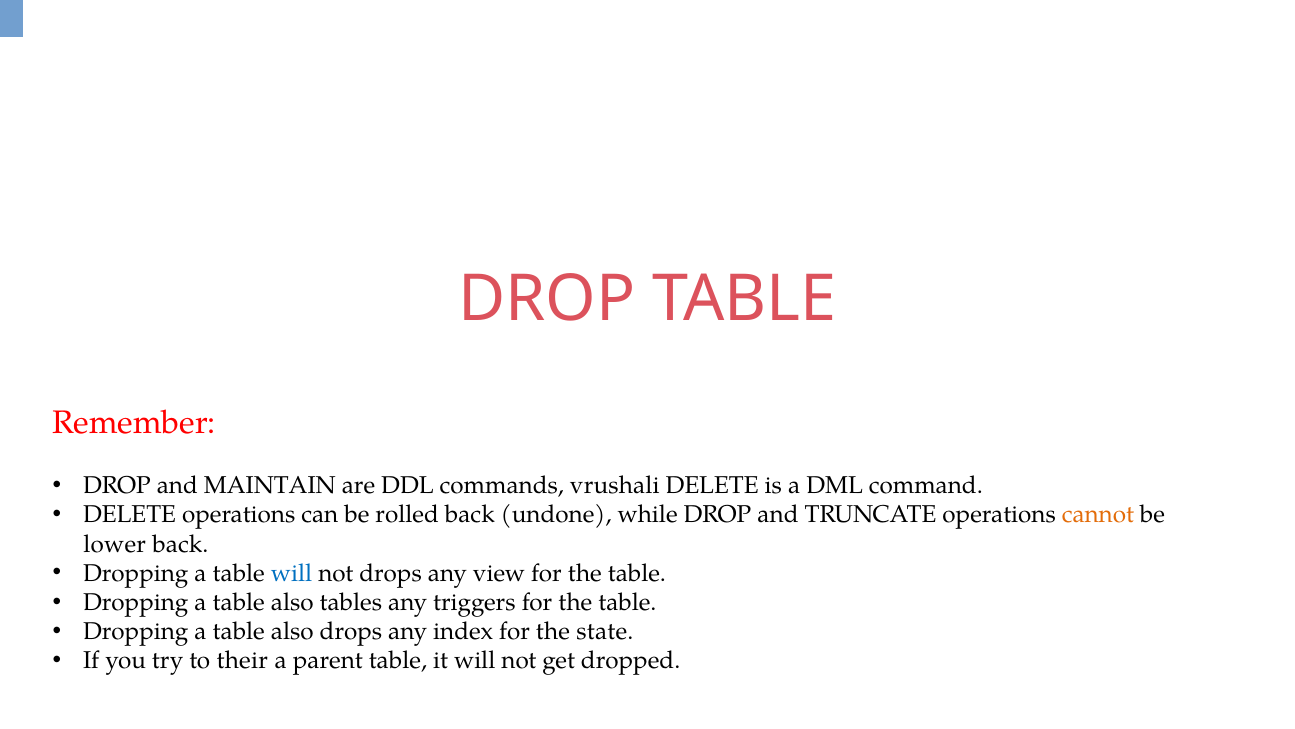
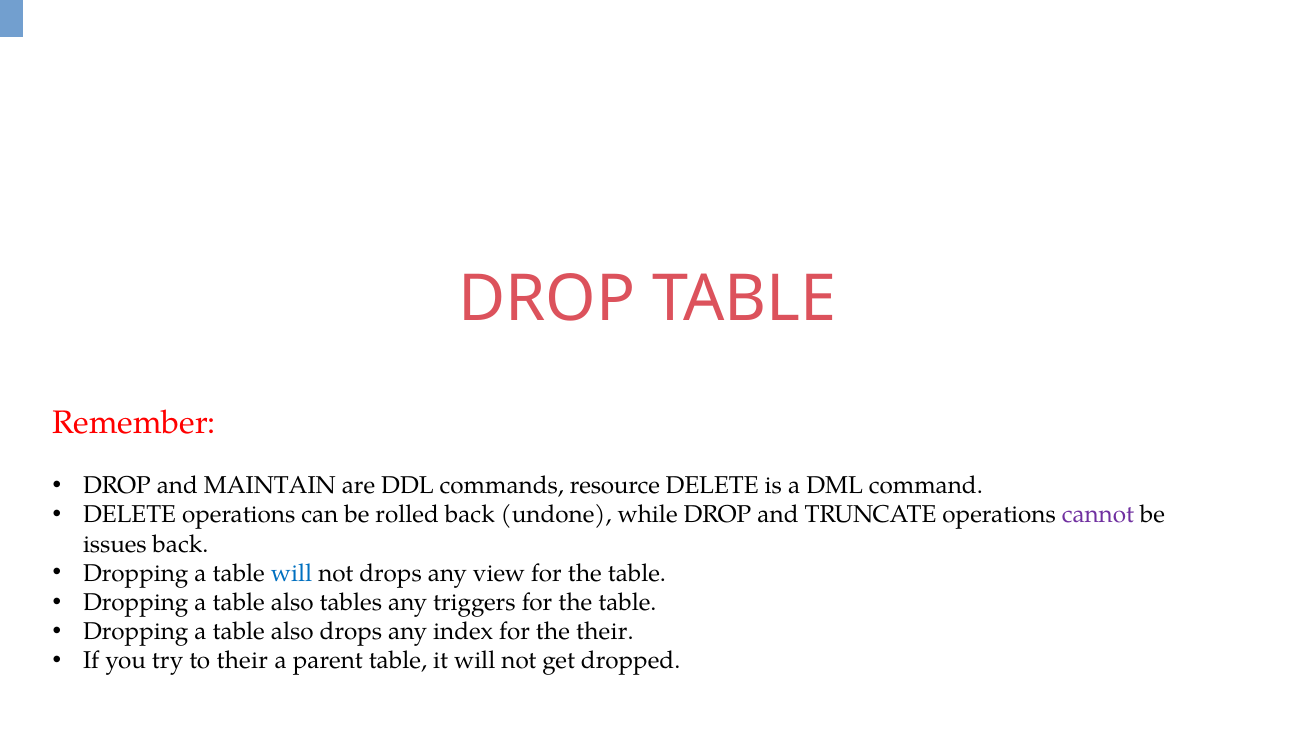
vrushali: vrushali -> resource
cannot colour: orange -> purple
lower: lower -> issues
the state: state -> their
